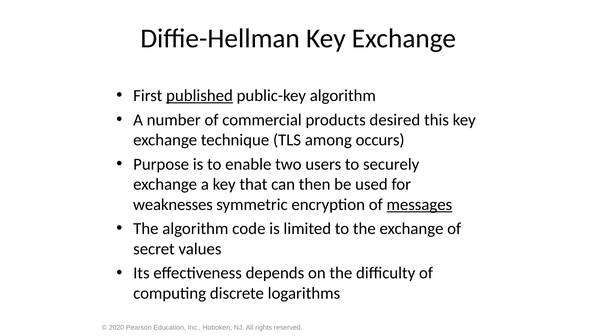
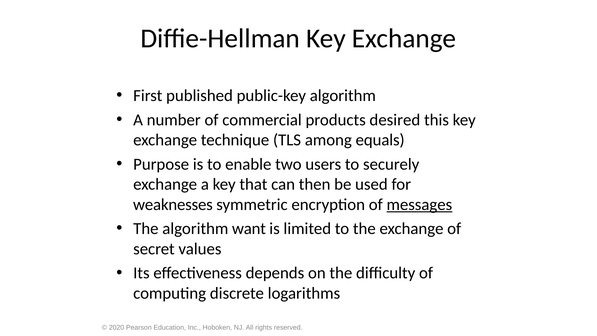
published underline: present -> none
occurs: occurs -> equals
code: code -> want
